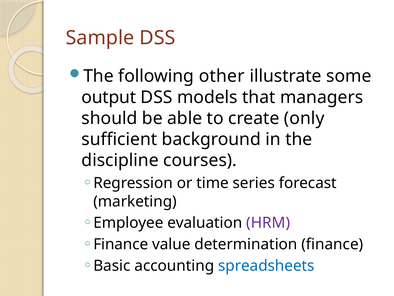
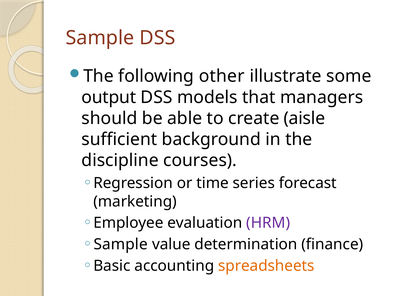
only: only -> aisle
Finance at (121, 244): Finance -> Sample
spreadsheets colour: blue -> orange
